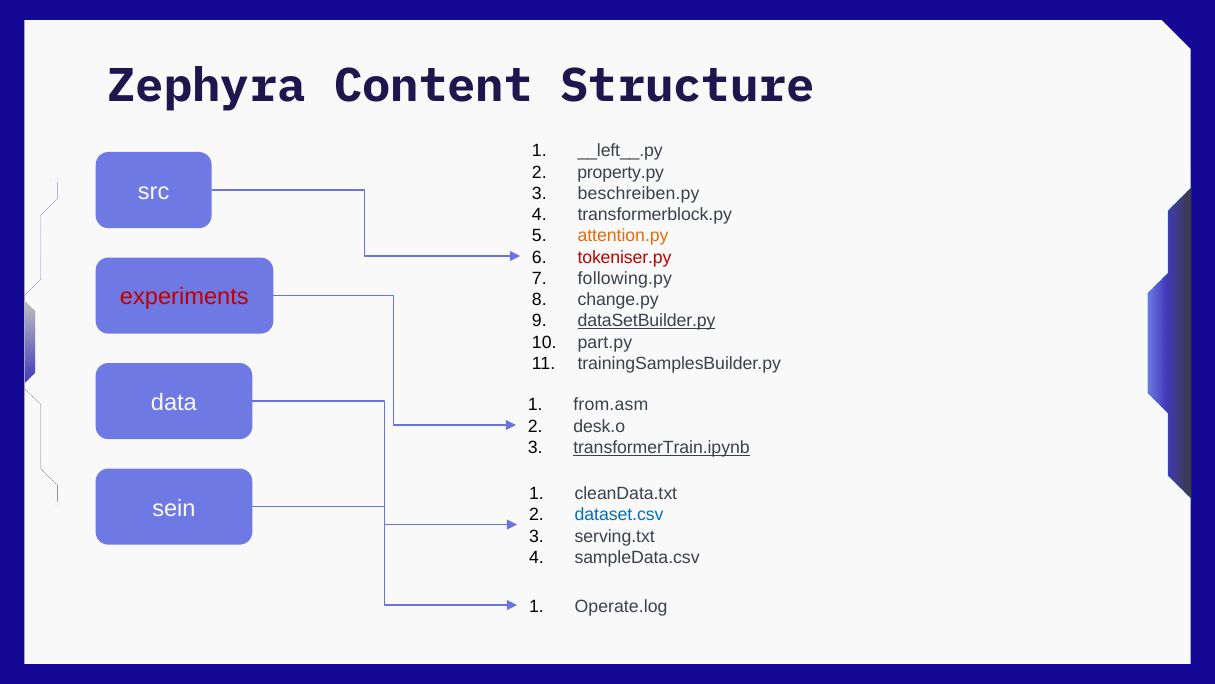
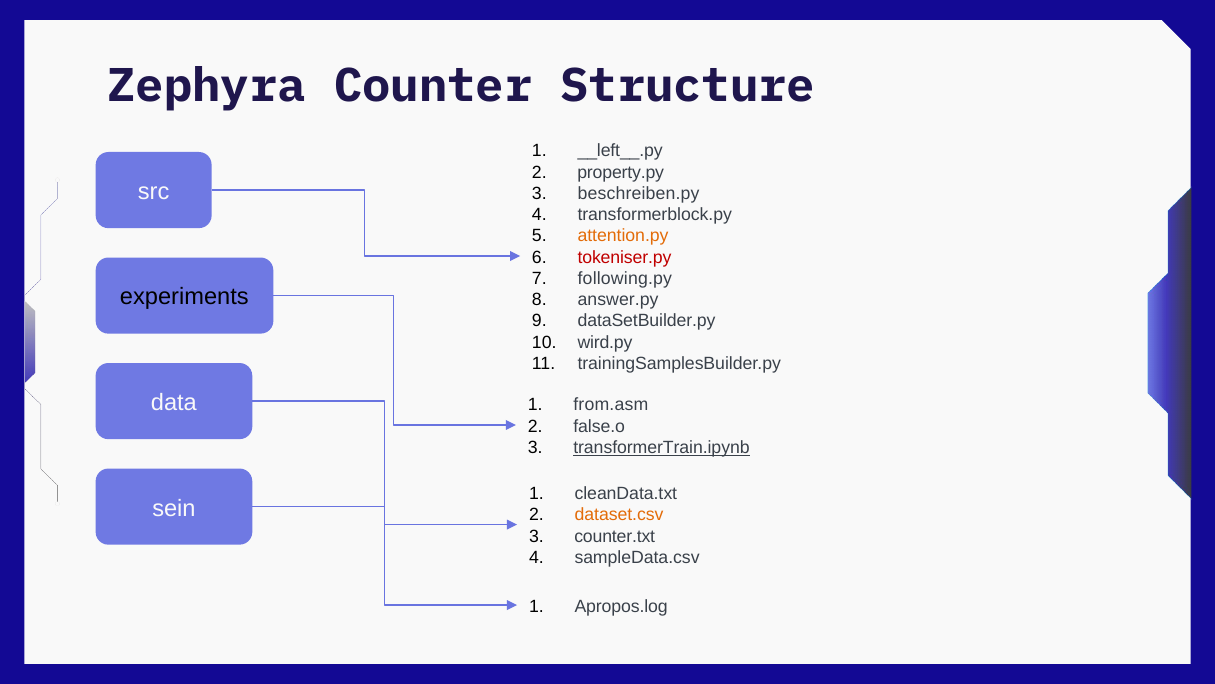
Content: Content -> Counter
experiments colour: red -> black
change.py: change.py -> answer.py
dataSetBuilder.py underline: present -> none
part.py: part.py -> wird.py
desk.o: desk.o -> false.o
dataset.csv colour: blue -> orange
serving.txt: serving.txt -> counter.txt
Operate.log: Operate.log -> Apropos.log
